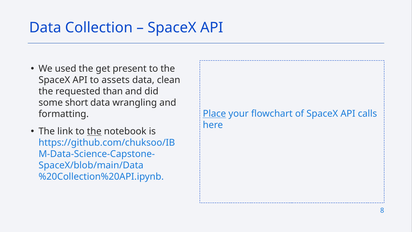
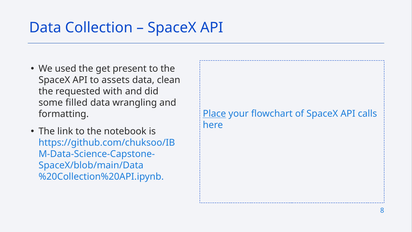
than: than -> with
short: short -> filled
the at (94, 131) underline: present -> none
